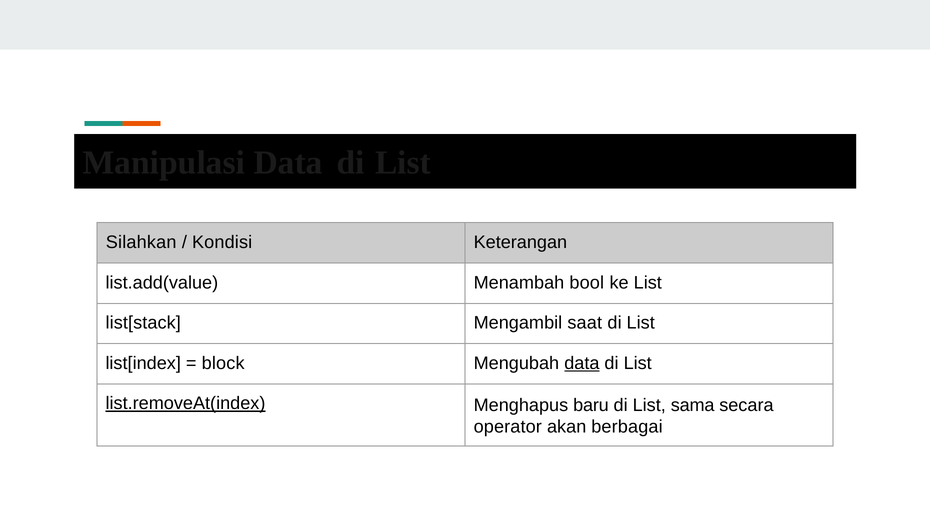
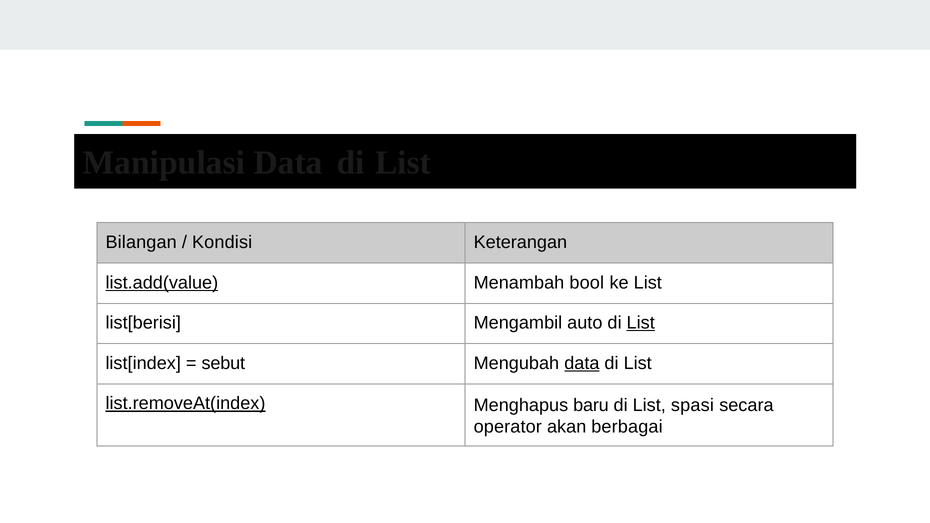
Silahkan: Silahkan -> Bilangan
list.add(value underline: none -> present
list[stack: list[stack -> list[berisi
saat: saat -> auto
List at (641, 323) underline: none -> present
block: block -> sebut
sama: sama -> spasi
